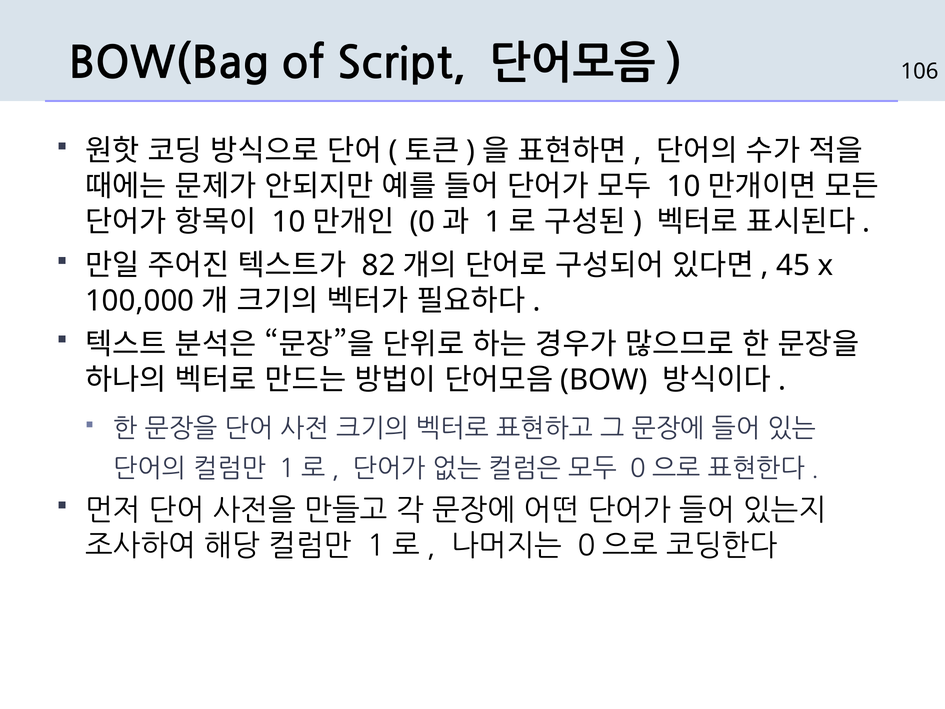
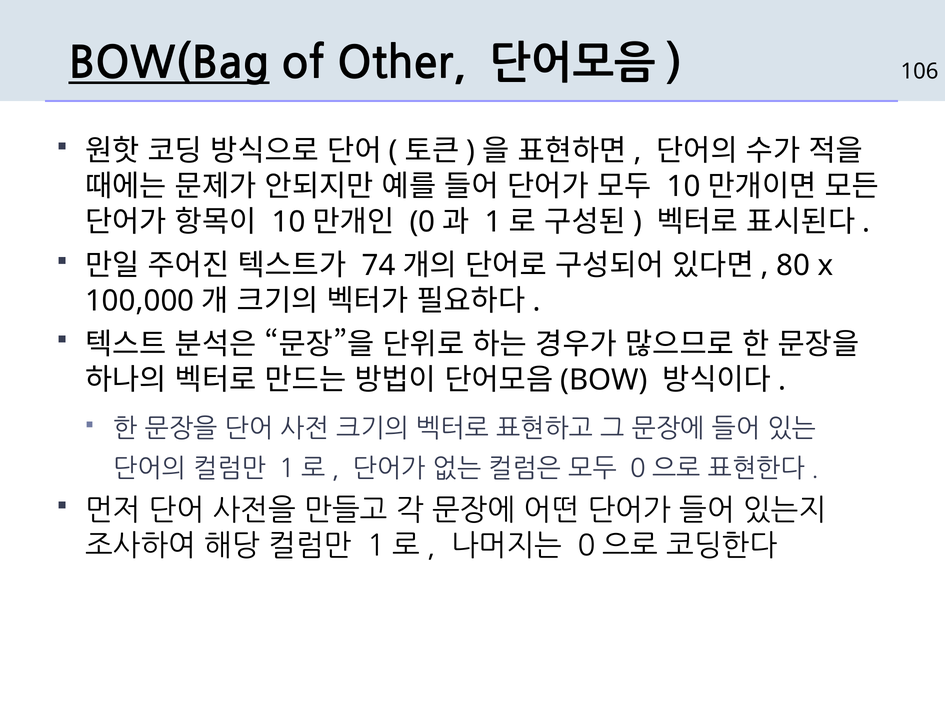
BOW(Bag underline: none -> present
Script: Script -> Other
82: 82 -> 74
45: 45 -> 80
